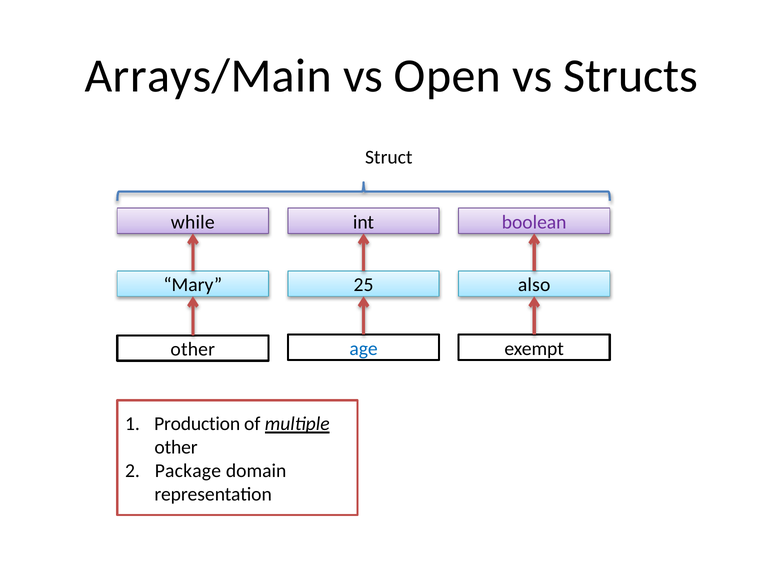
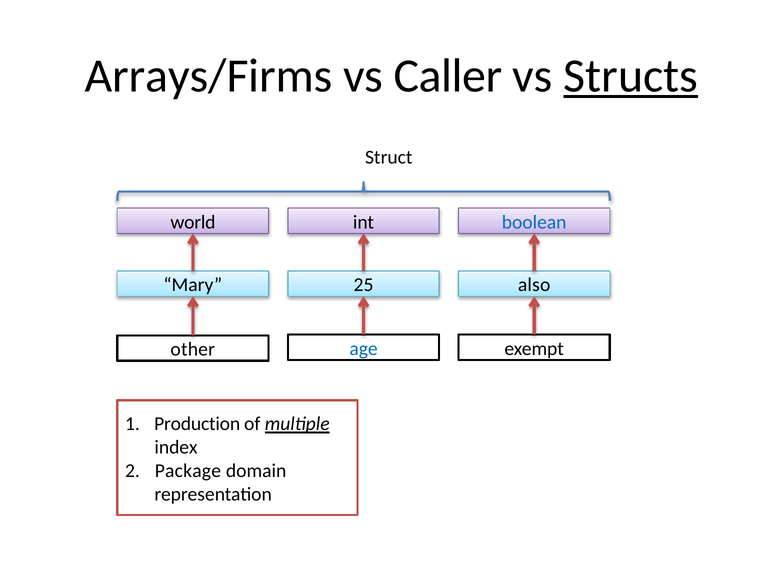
Arrays/Main: Arrays/Main -> Arrays/Firms
Open: Open -> Caller
Structs underline: none -> present
while: while -> world
boolean colour: purple -> blue
other at (176, 447): other -> index
